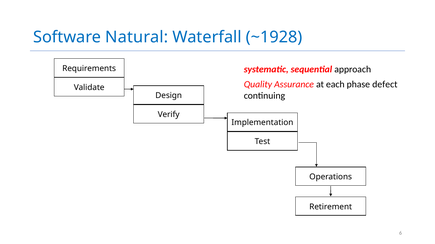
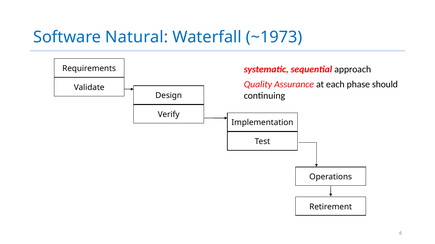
~1928: ~1928 -> ~1973
defect: defect -> should
